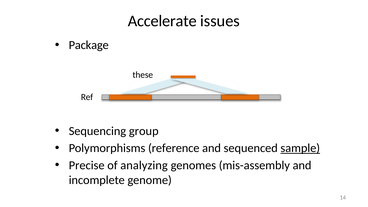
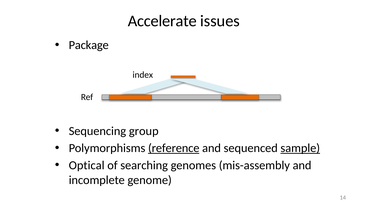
these: these -> index
reference underline: none -> present
Precise: Precise -> Optical
analyzing: analyzing -> searching
